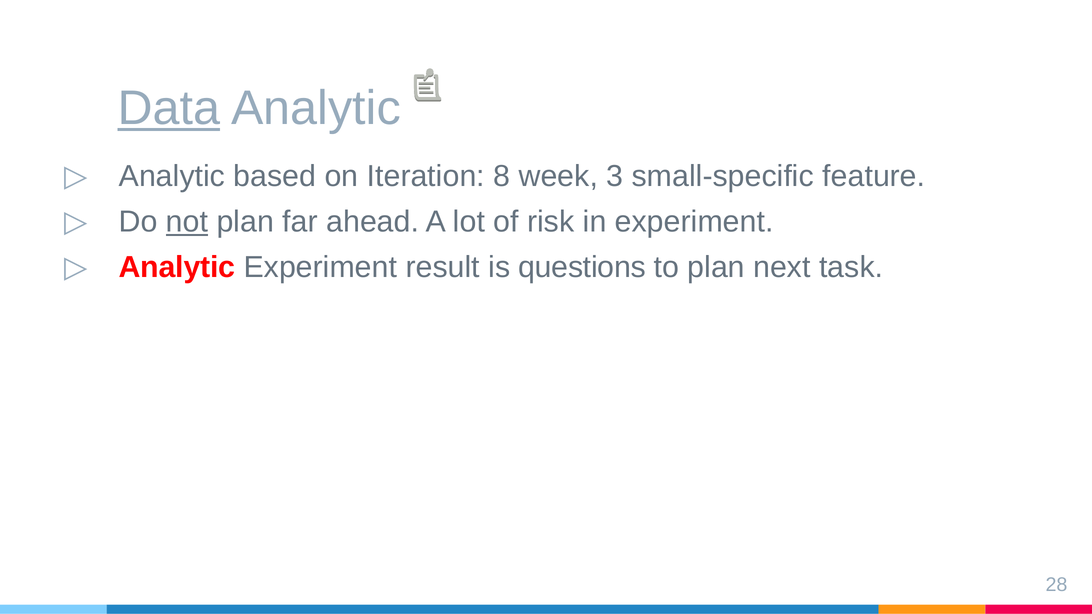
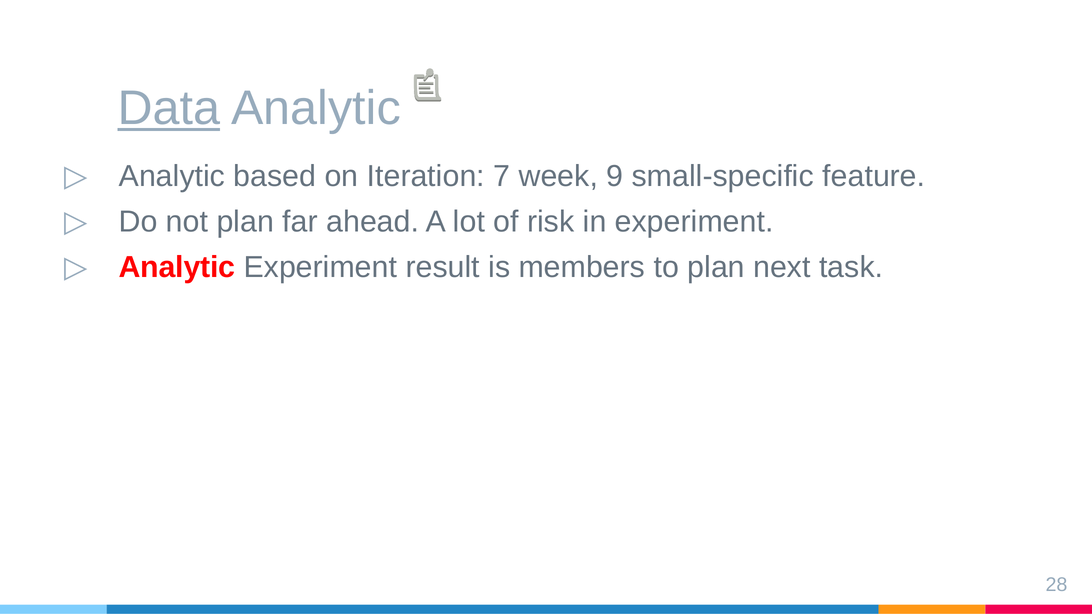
8: 8 -> 7
3: 3 -> 9
not underline: present -> none
questions: questions -> members
